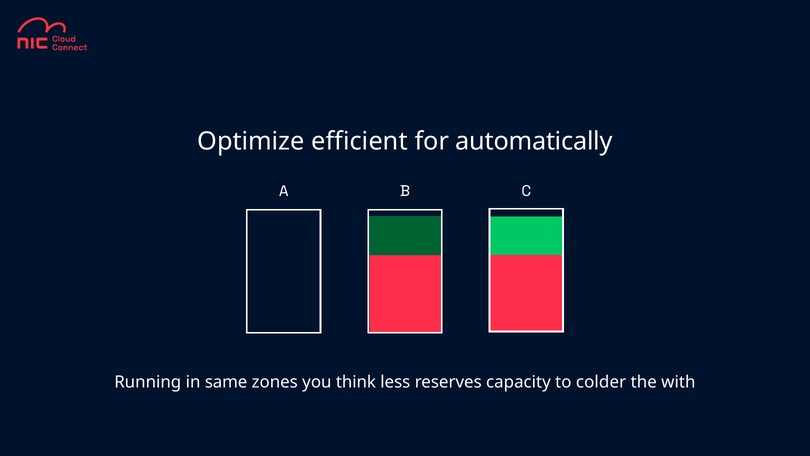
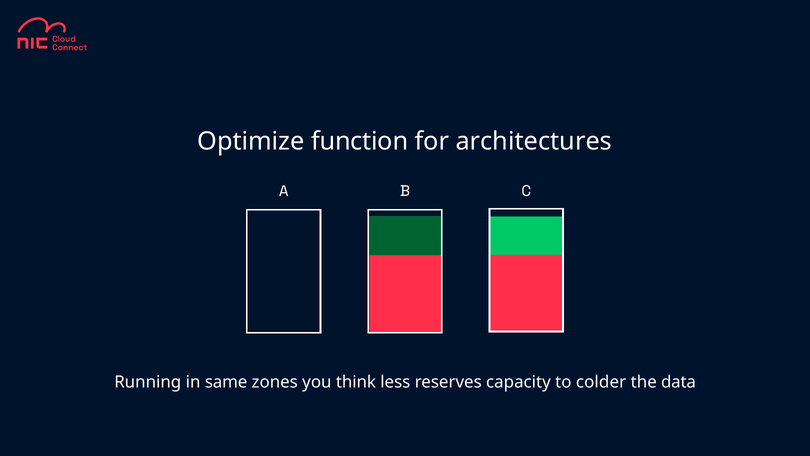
efficient: efficient -> function
automatically: automatically -> architectures
with: with -> data
